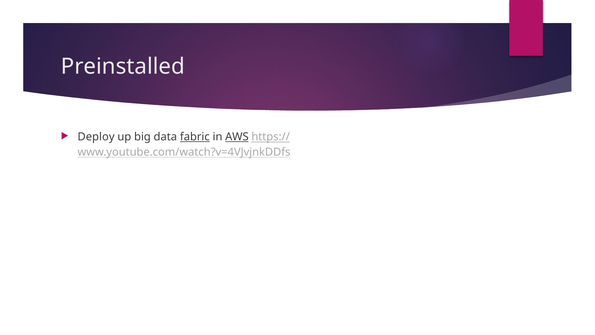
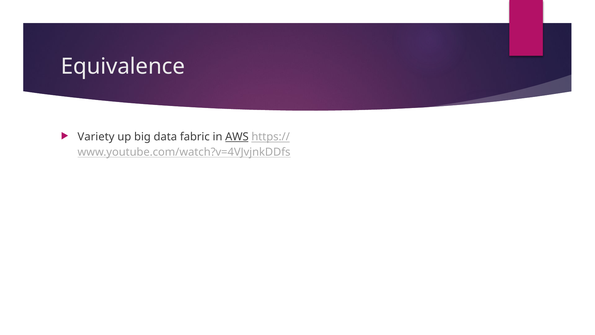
Preinstalled: Preinstalled -> Equivalence
Deploy: Deploy -> Variety
fabric underline: present -> none
